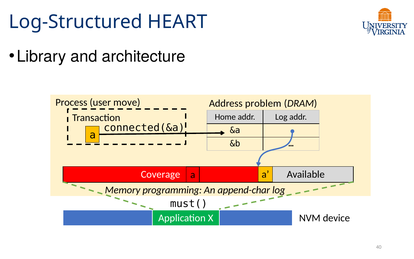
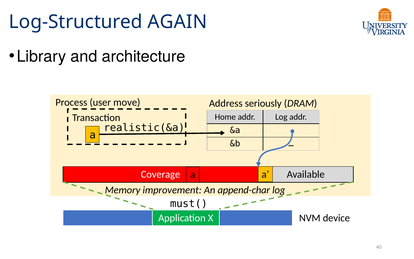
HEART: HEART -> AGAIN
problem: problem -> seriously
connected(&a: connected(&a -> realistic(&a
programming: programming -> improvement
